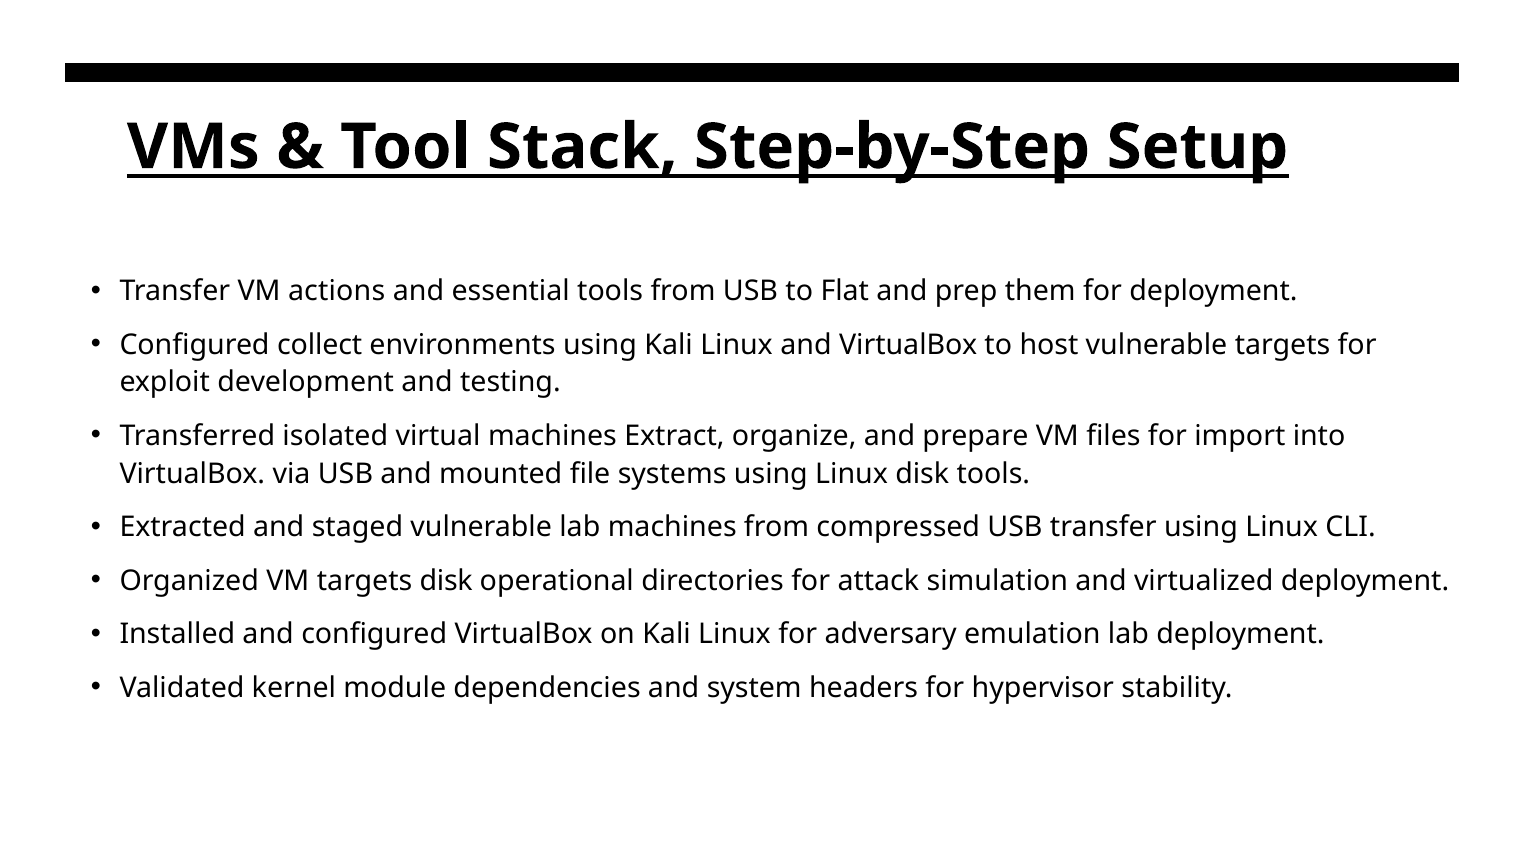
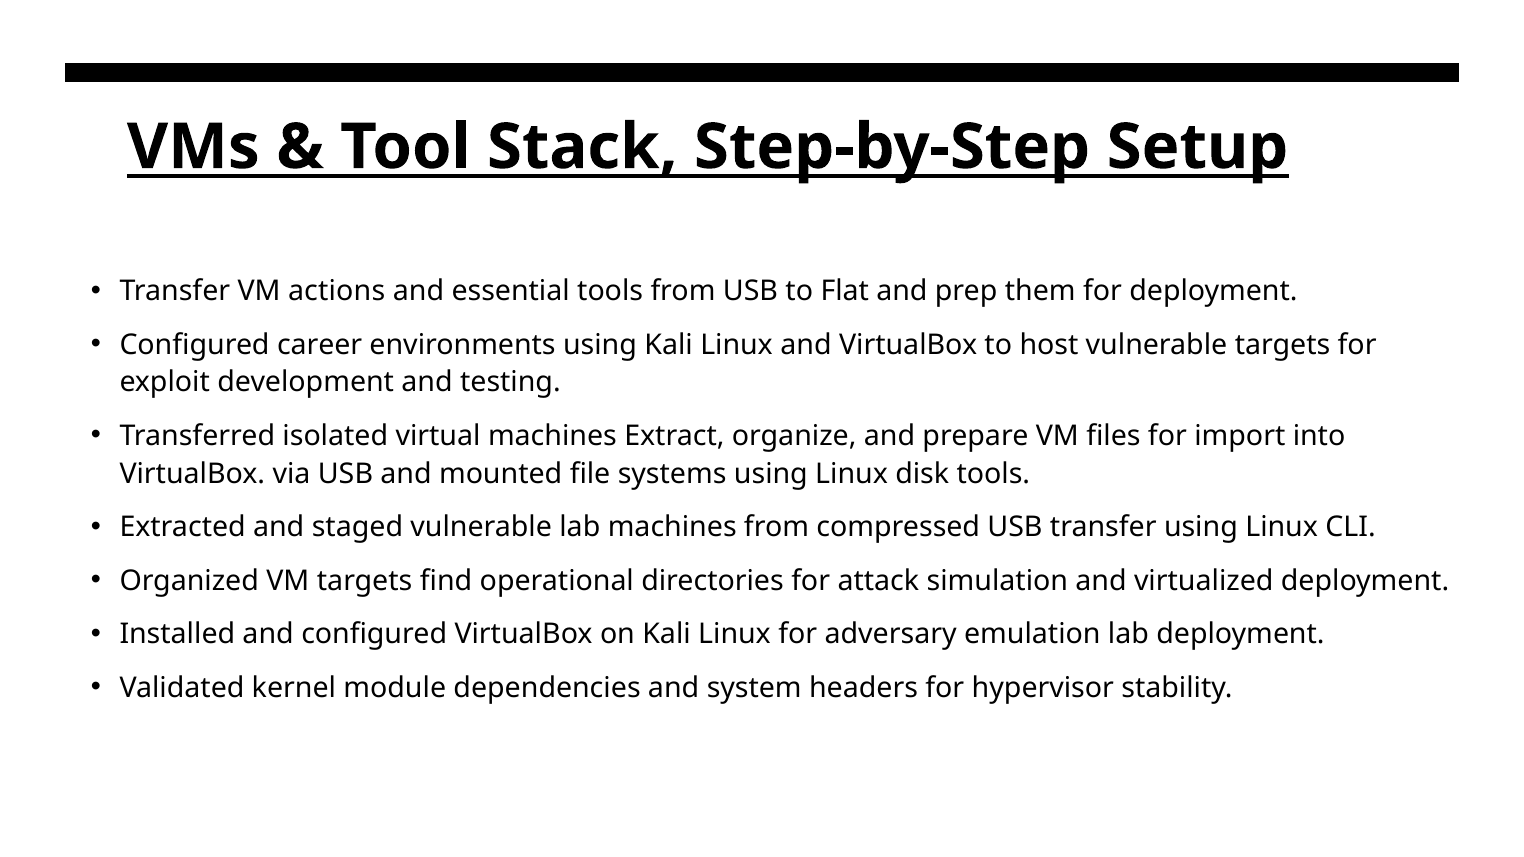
collect: collect -> career
targets disk: disk -> find
